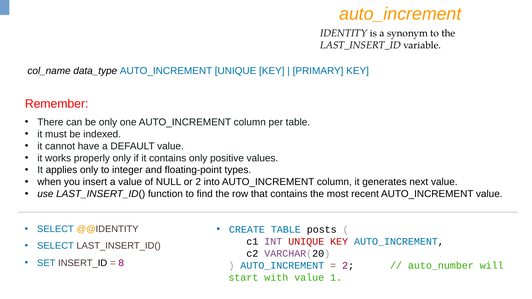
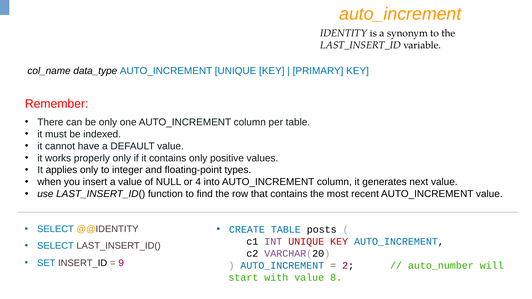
or 2: 2 -> 4
8: 8 -> 9
1: 1 -> 8
